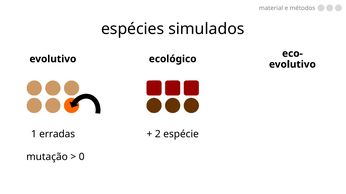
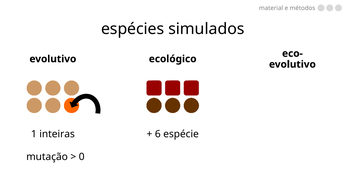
erradas: erradas -> inteiras
2: 2 -> 6
